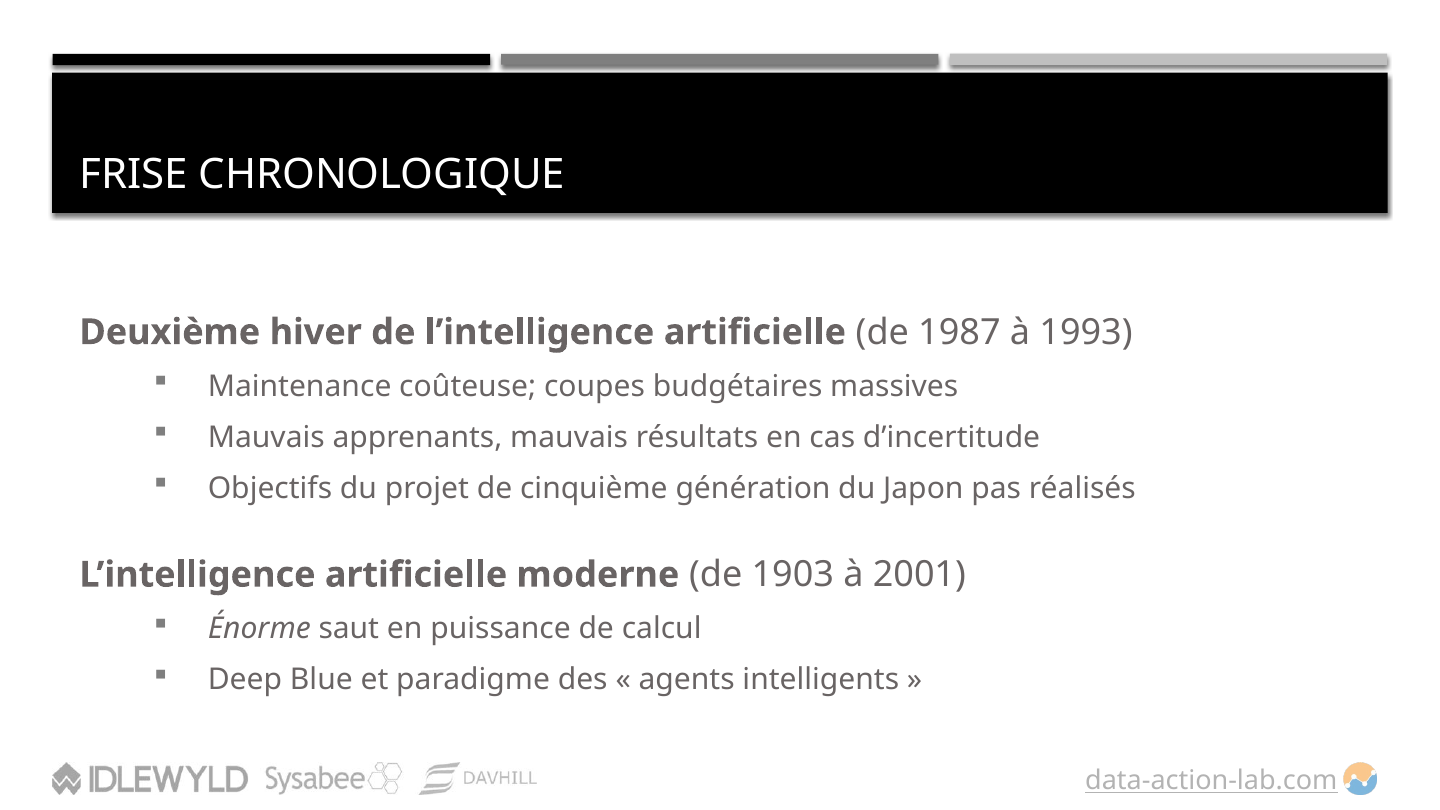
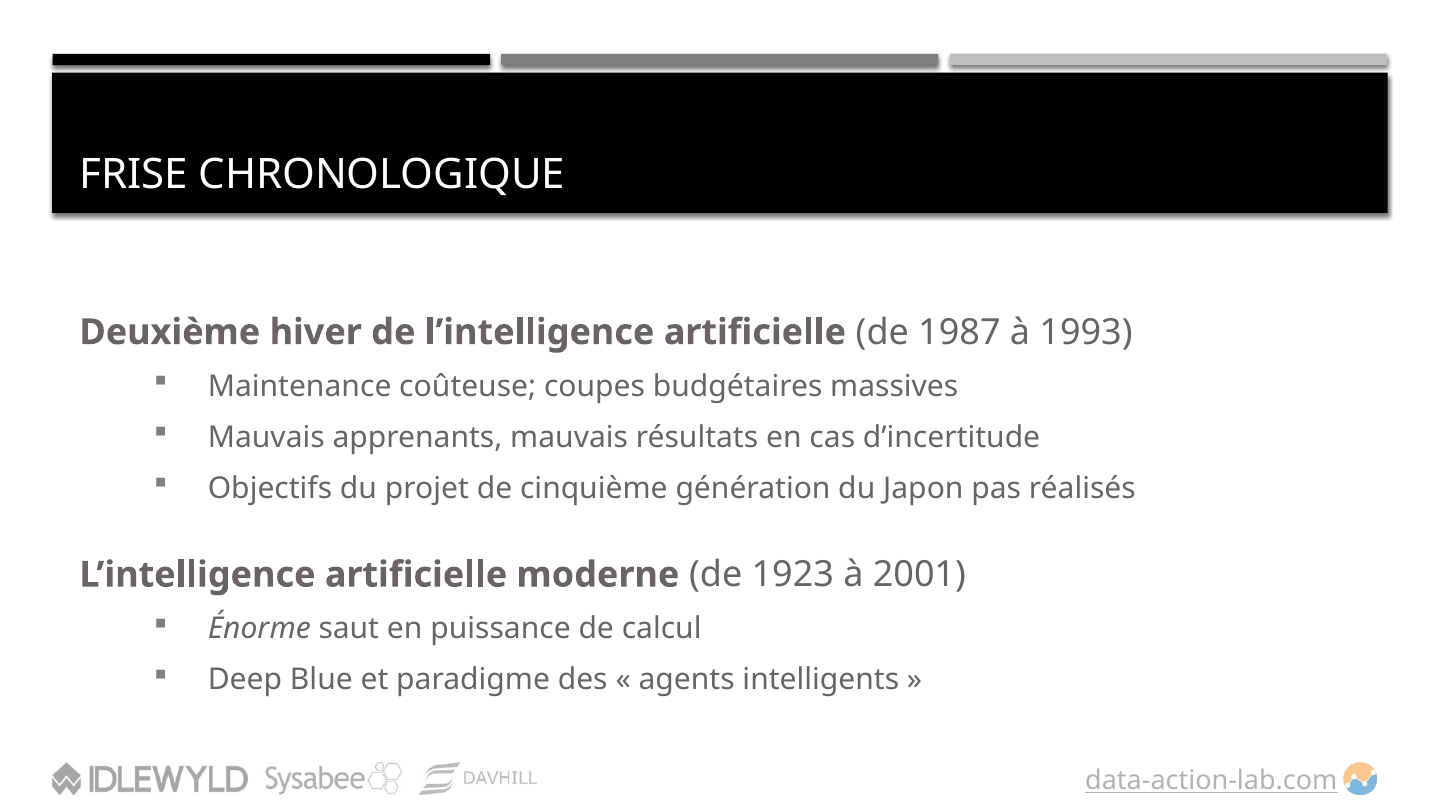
1903: 1903 -> 1923
